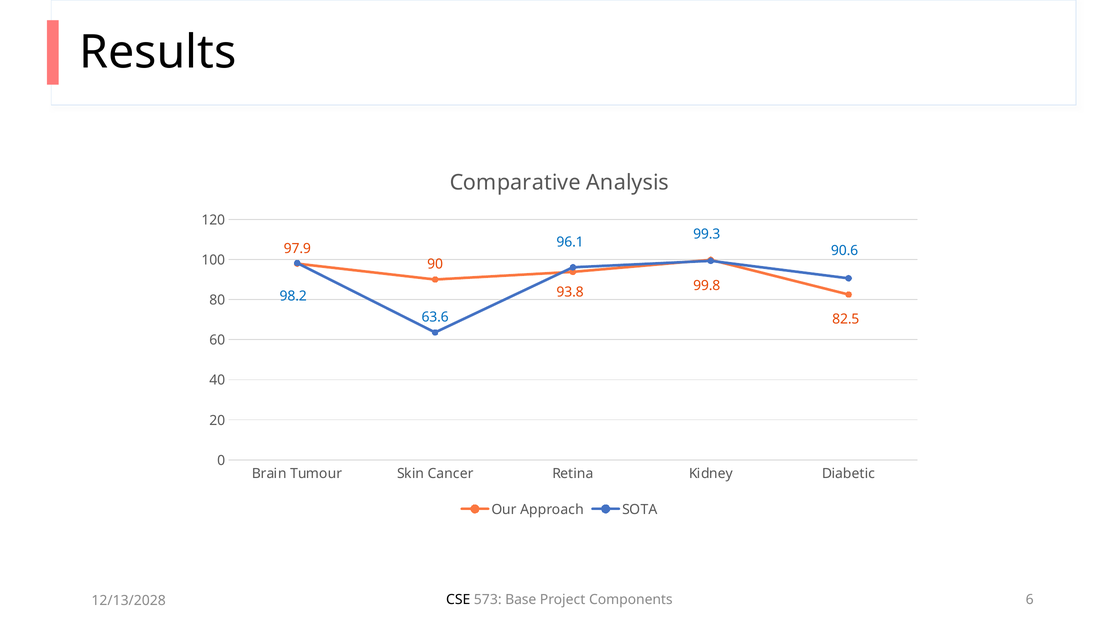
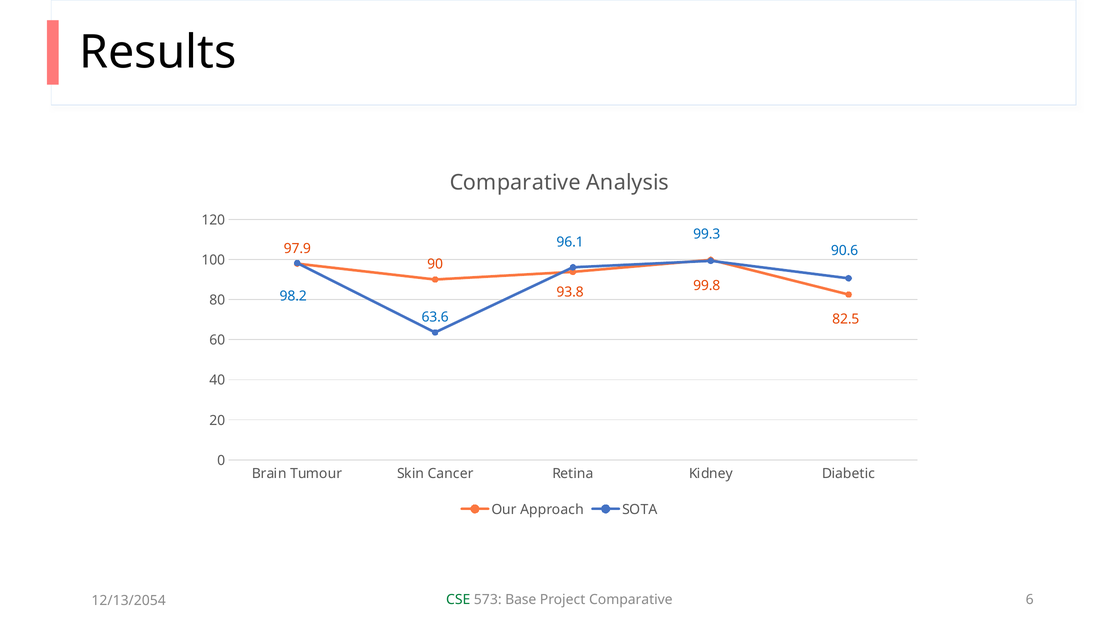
CSE colour: black -> green
Project Components: Components -> Comparative
12/13/2028: 12/13/2028 -> 12/13/2054
